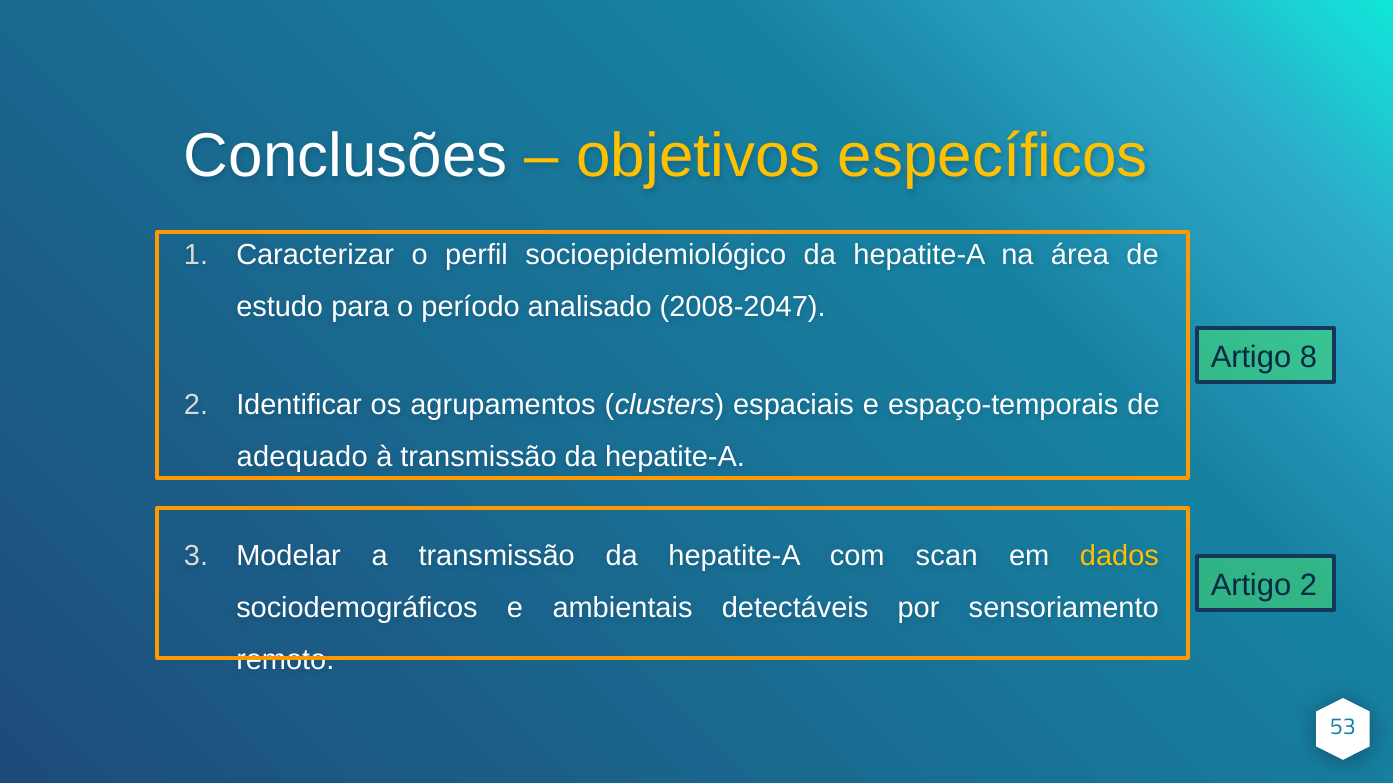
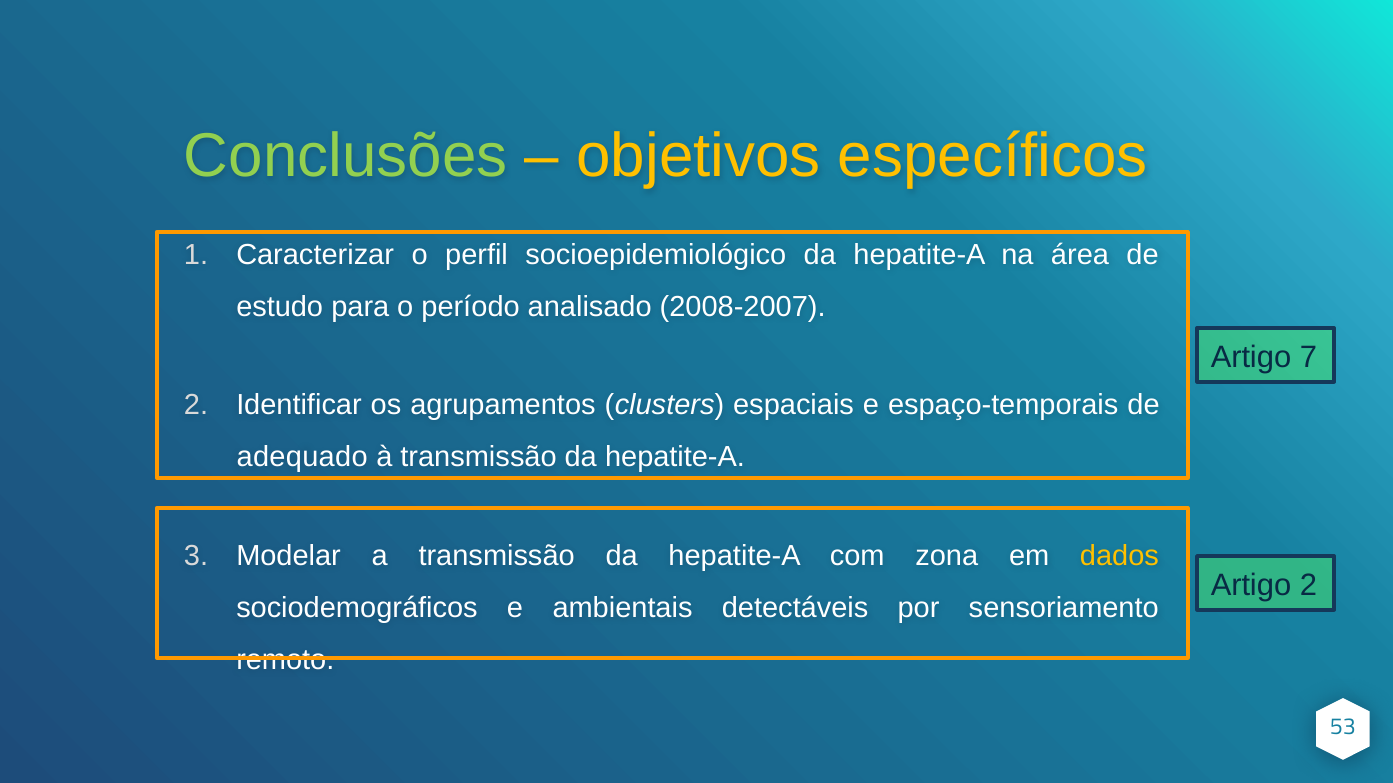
Conclusões colour: white -> light green
2008-2047: 2008-2047 -> 2008-2007
8: 8 -> 7
scan: scan -> zona
